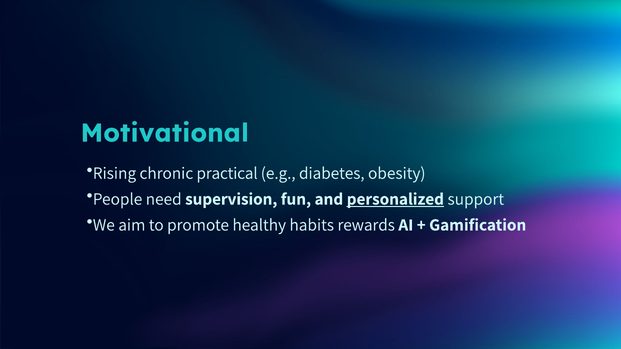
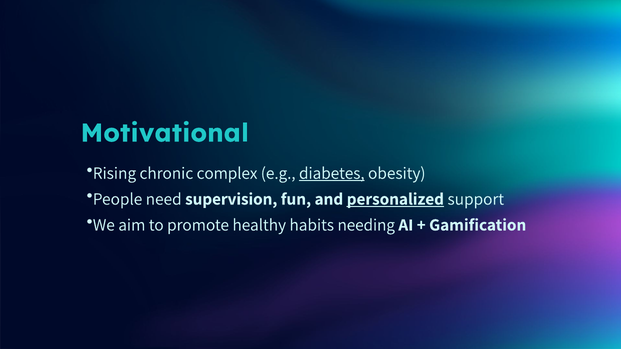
practical: practical -> complex
diabetes underline: none -> present
rewards: rewards -> needing
